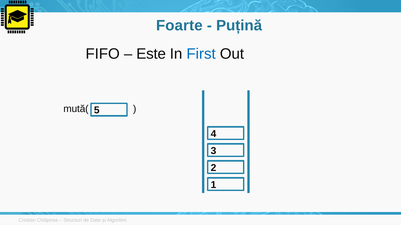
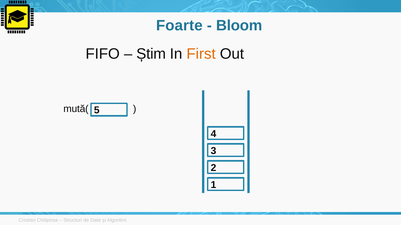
Puțină: Puțină -> Bloom
Este: Este -> Știm
First colour: blue -> orange
